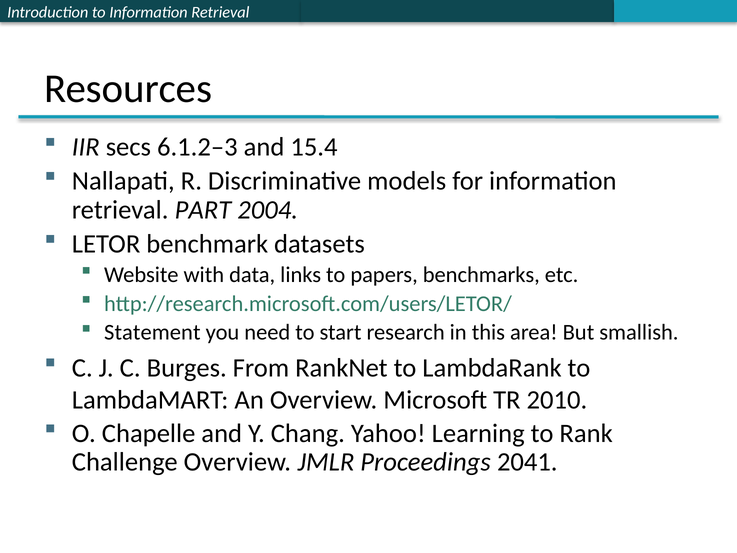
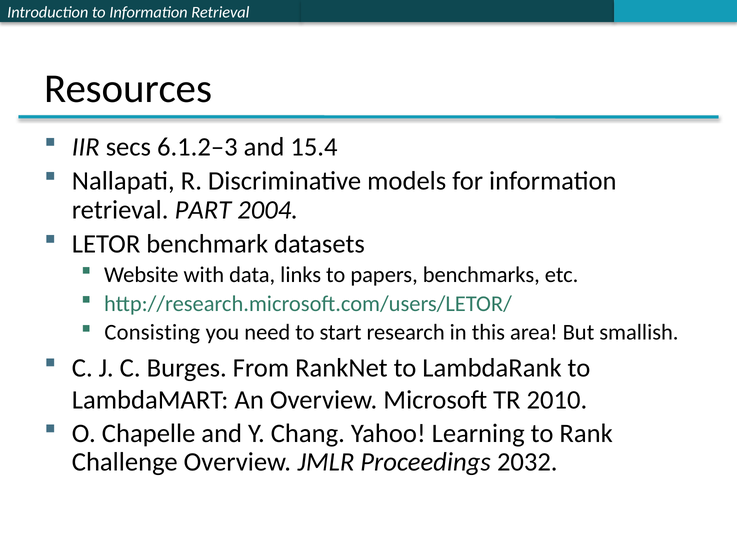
Statement: Statement -> Consisting
2041: 2041 -> 2032
